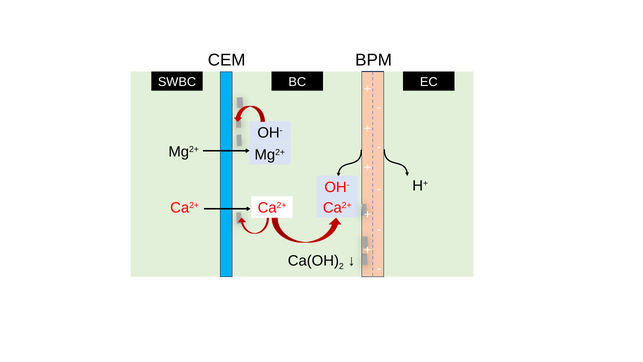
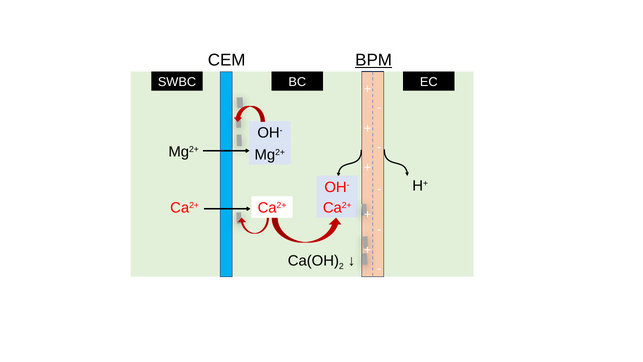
BPM underline: none -> present
